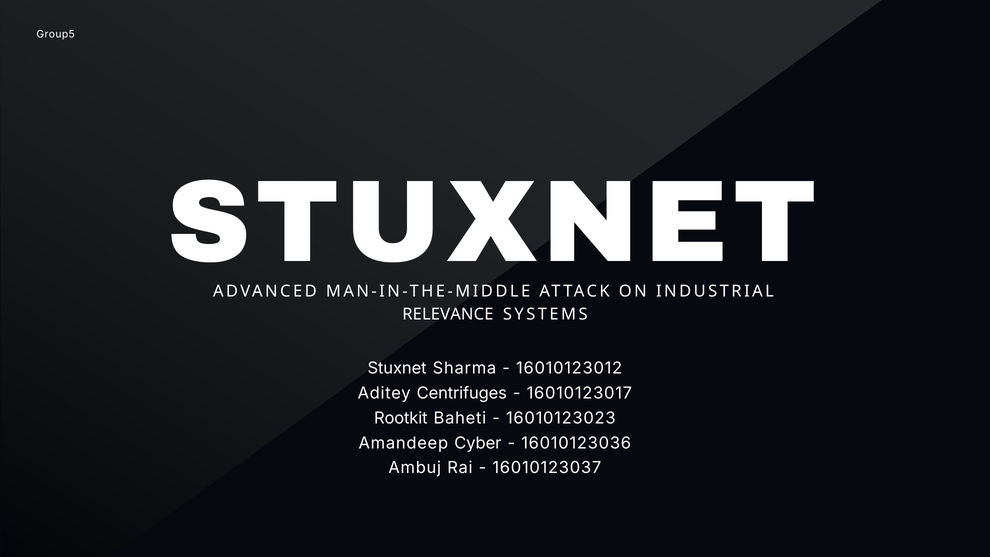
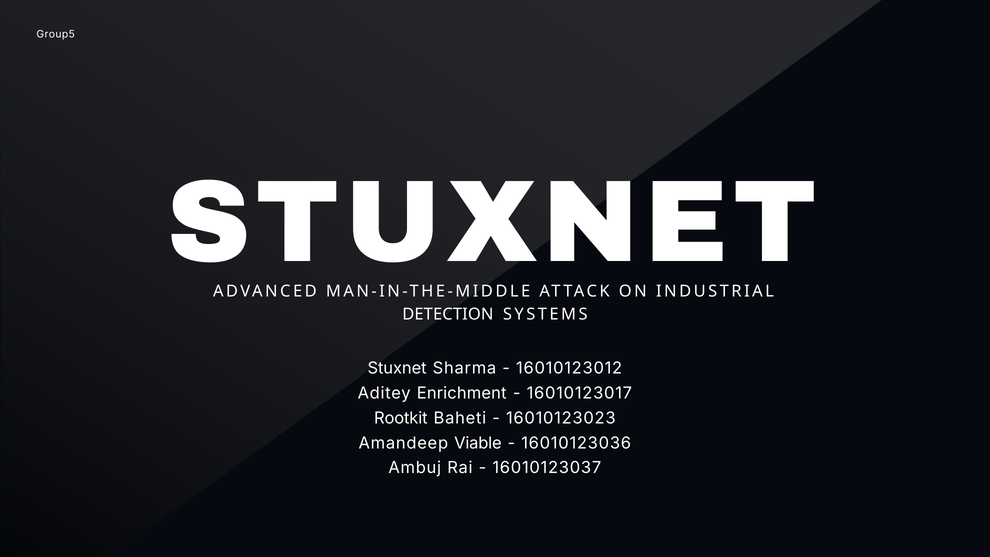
RELEVANCE: RELEVANCE -> DETECTION
Centrifuges: Centrifuges -> Enrichment
Cyber: Cyber -> Viable
